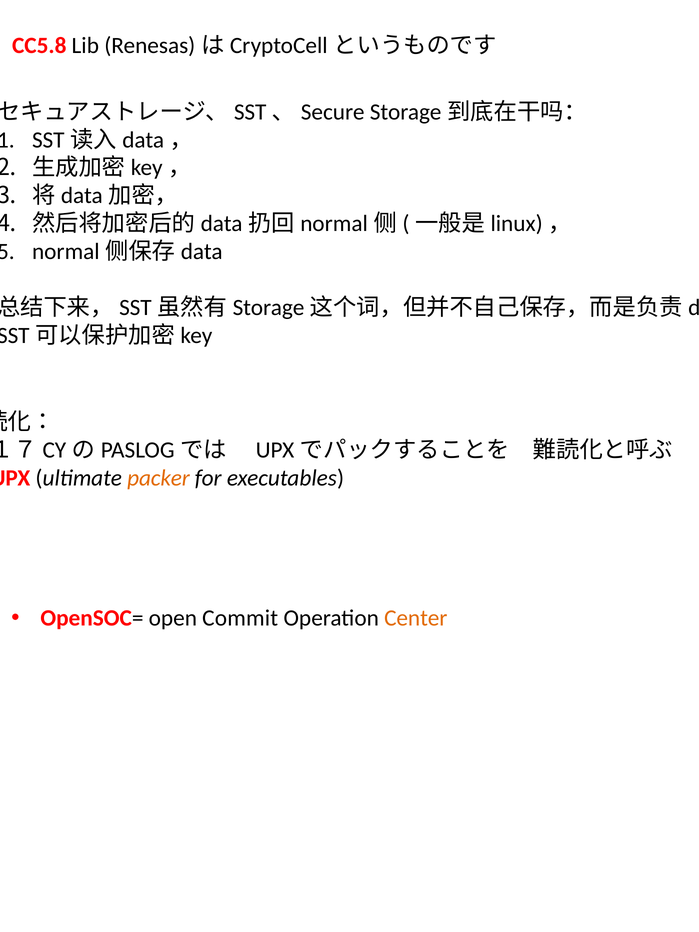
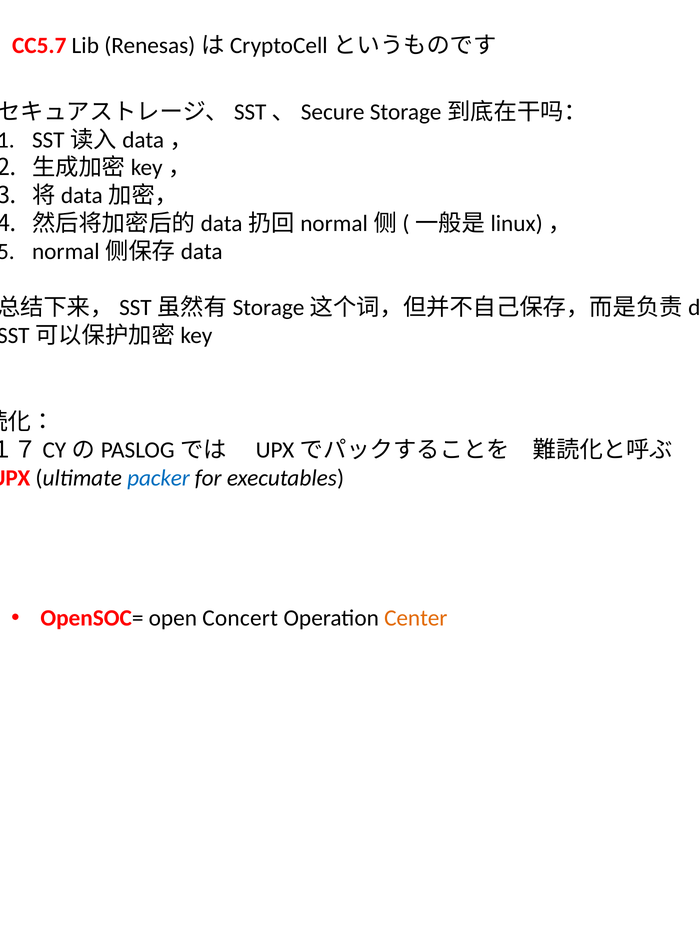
CC5.8: CC5.8 -> CC5.7
packer colour: orange -> blue
Commit: Commit -> Concert
